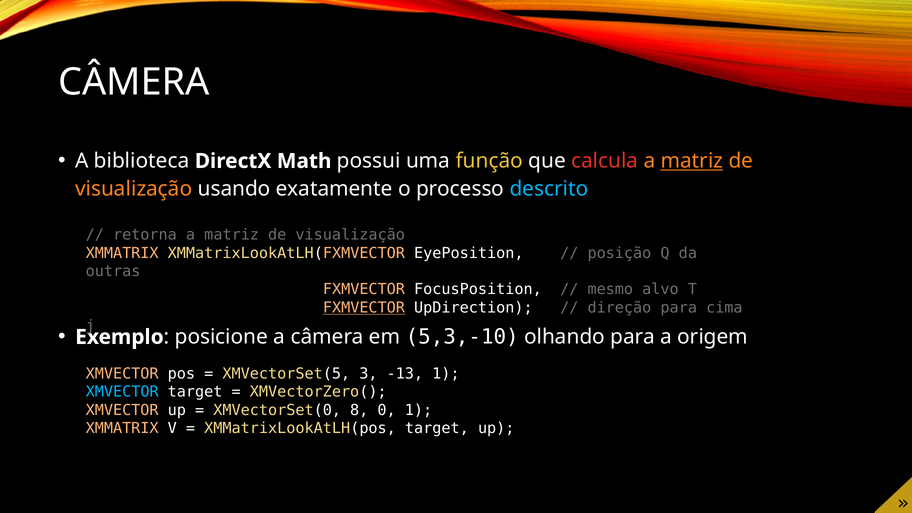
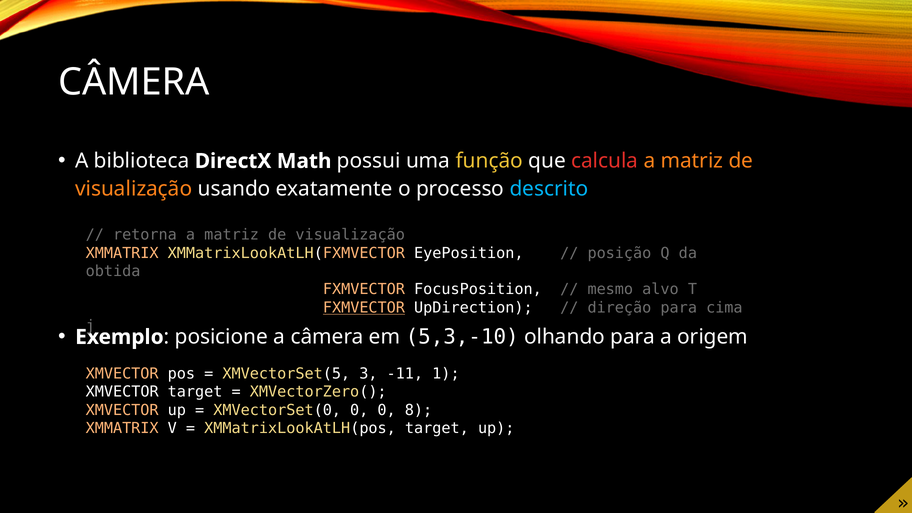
matriz at (692, 161) underline: present -> none
outras: outras -> obtida
-13: -13 -> -11
XMVECTOR at (122, 392) colour: light blue -> white
XMVectorSet(0 8: 8 -> 0
0 1: 1 -> 8
